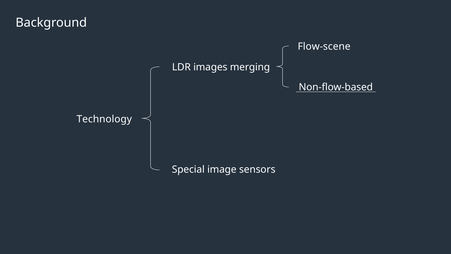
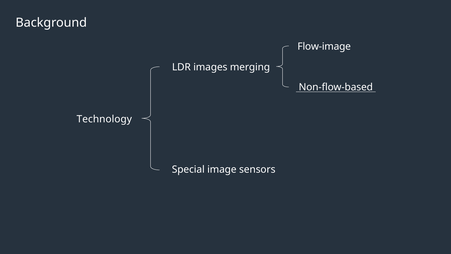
Flow-scene: Flow-scene -> Flow-image
